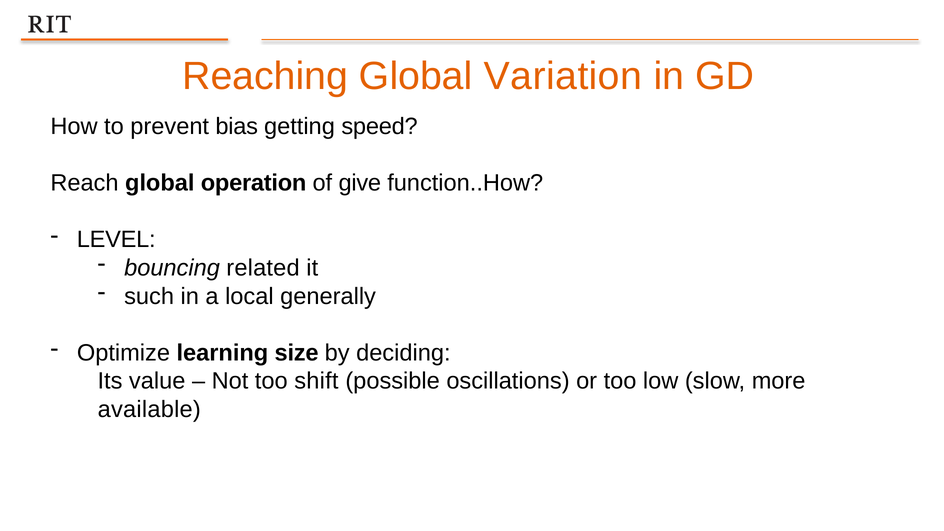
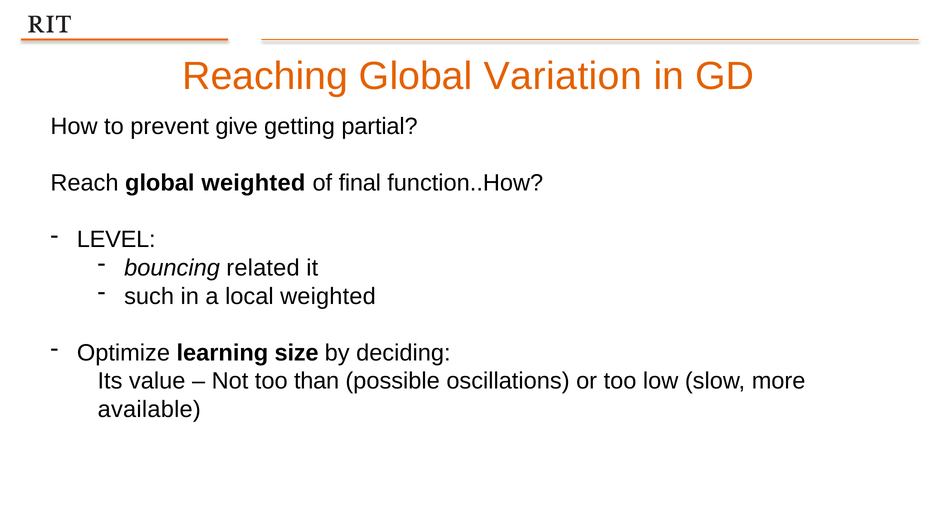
bias: bias -> give
speed: speed -> partial
global operation: operation -> weighted
give: give -> final
local generally: generally -> weighted
shift: shift -> than
